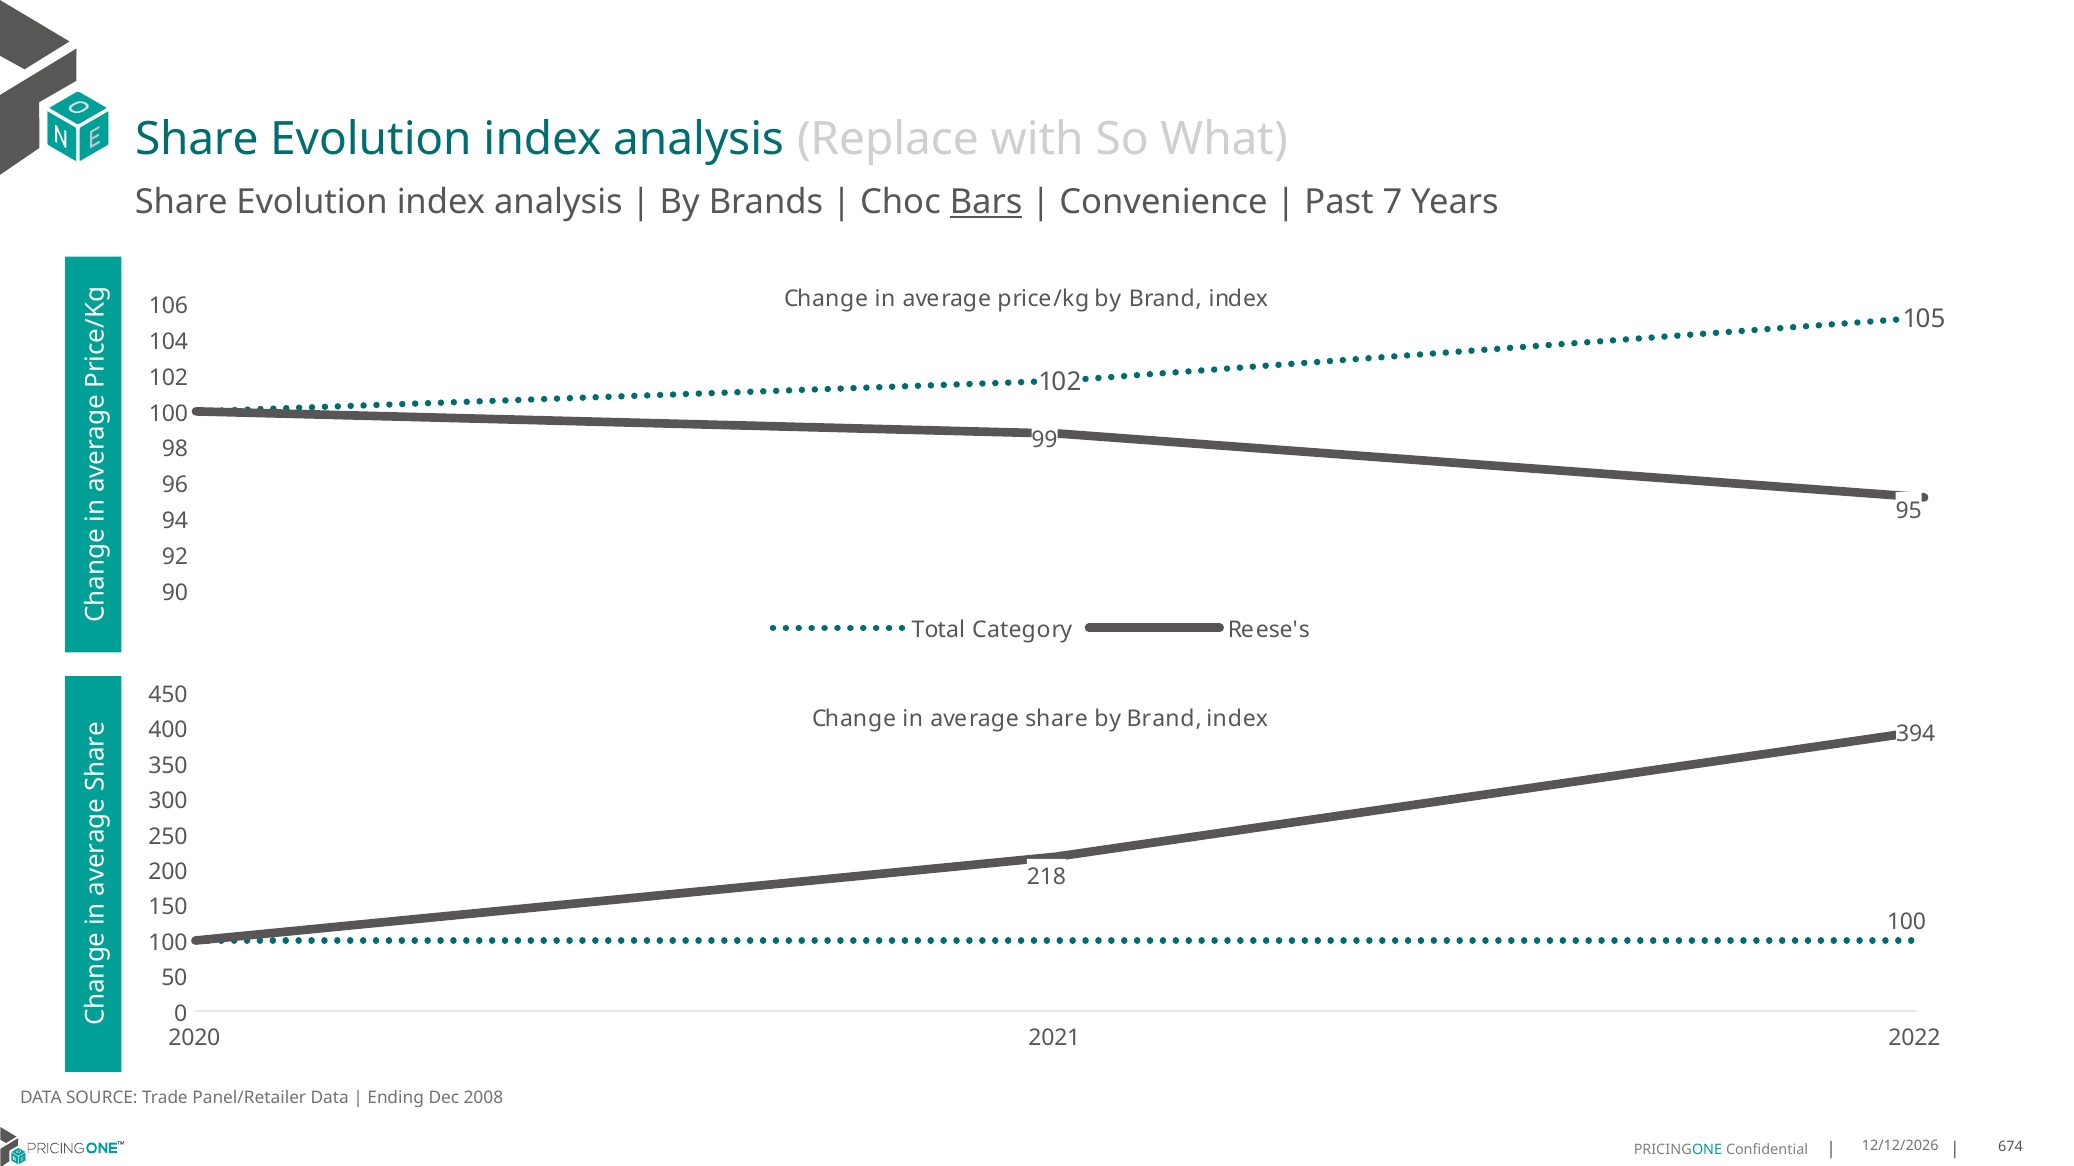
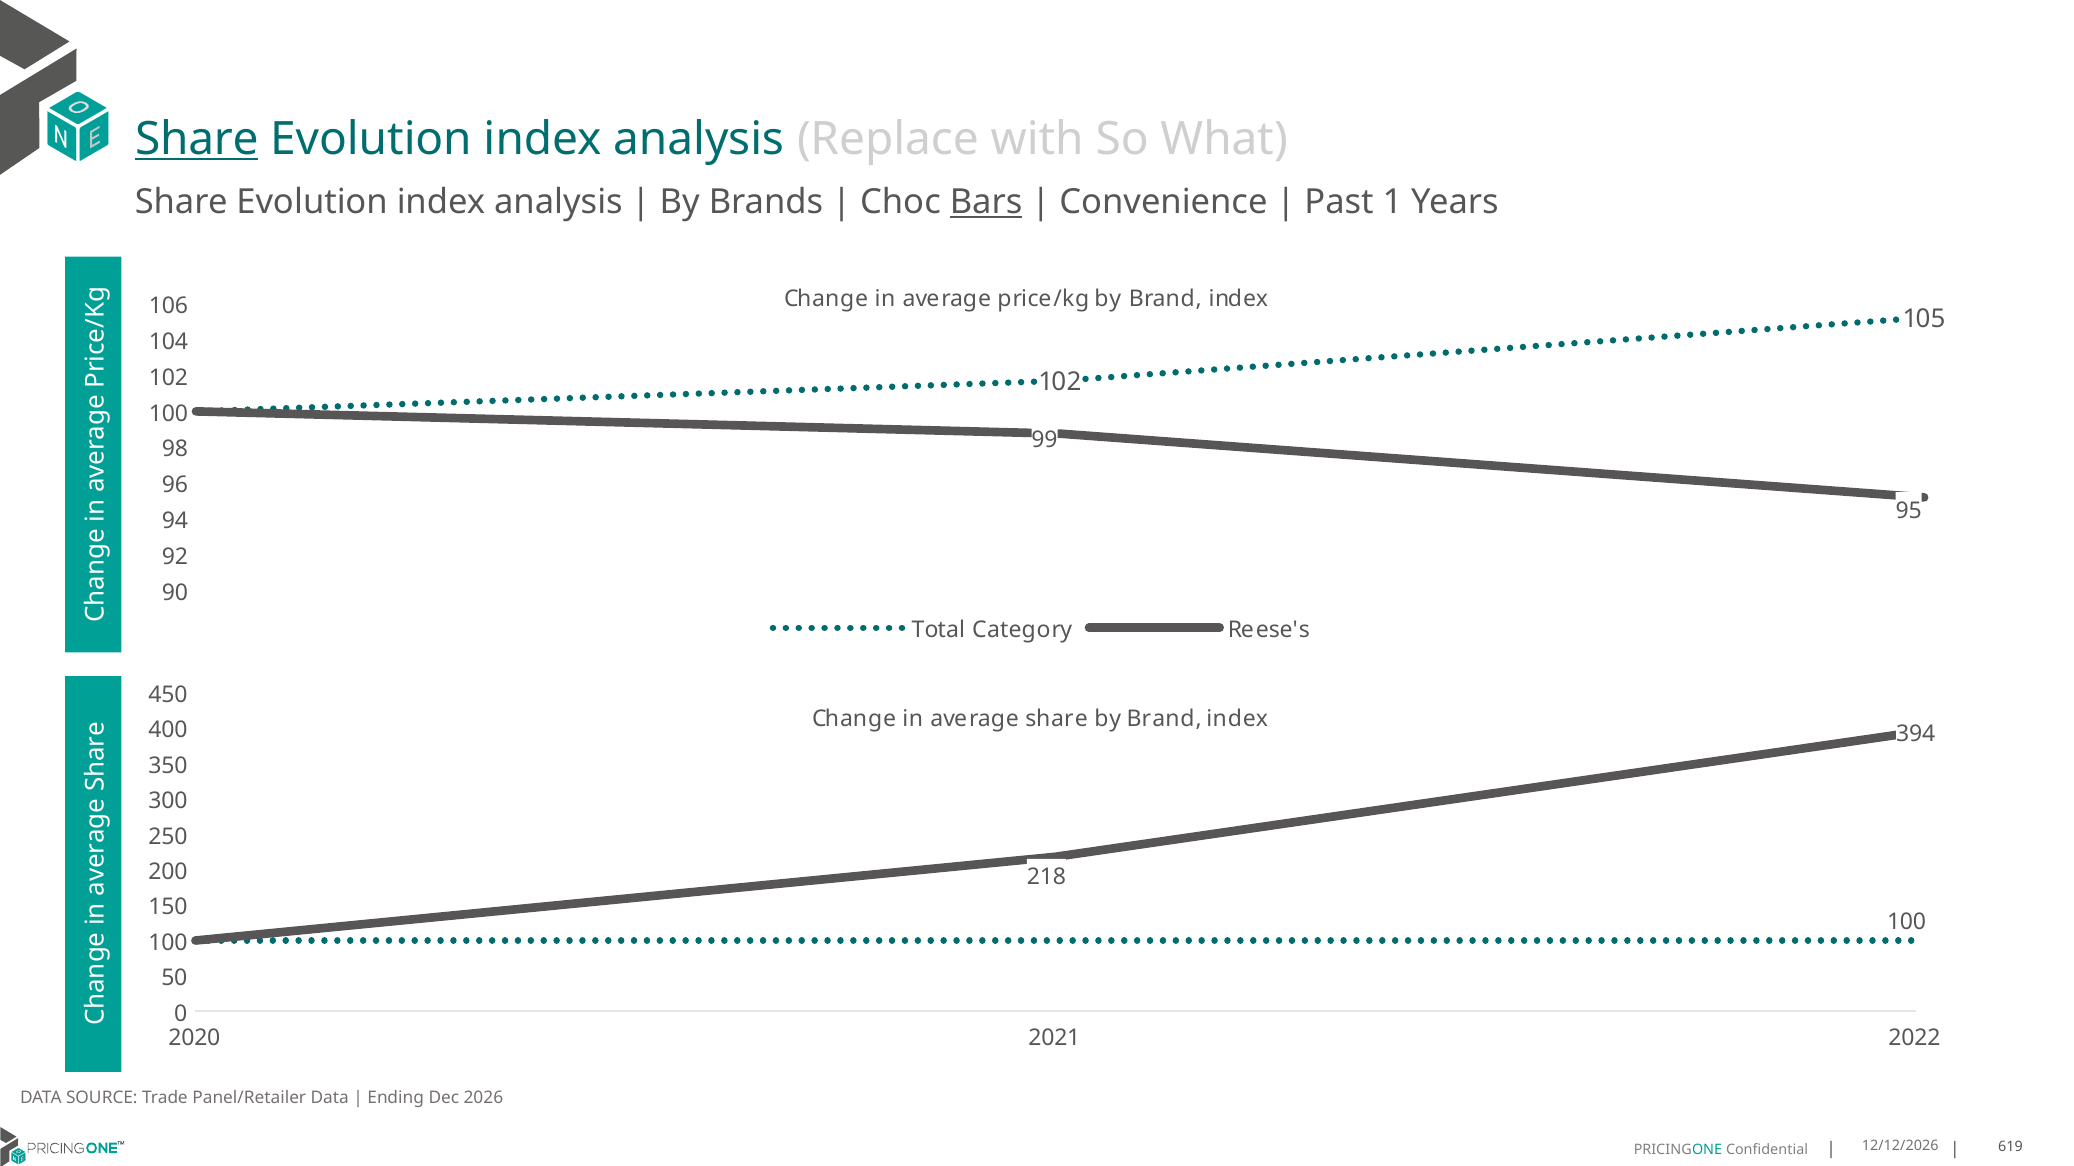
Share at (197, 139) underline: none -> present
7: 7 -> 1
2008: 2008 -> 2026
674: 674 -> 619
